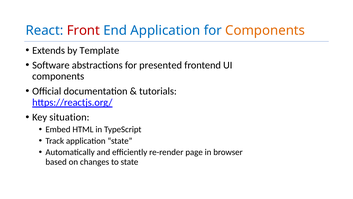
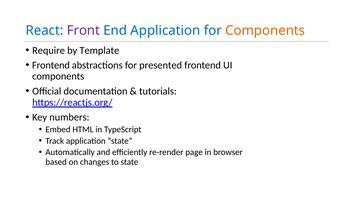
Front colour: red -> purple
Extends: Extends -> Require
Software at (51, 65): Software -> Frontend
situation: situation -> numbers
